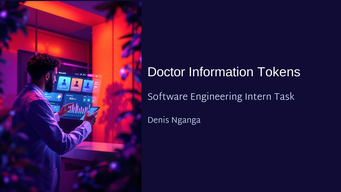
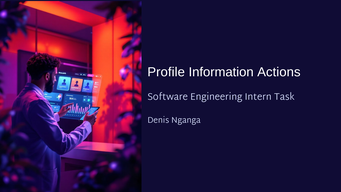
Doctor: Doctor -> Profile
Tokens: Tokens -> Actions
